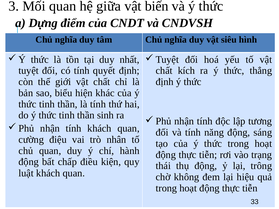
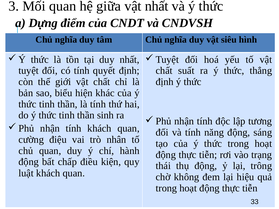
vật biến: biến -> nhất
kích: kích -> suất
